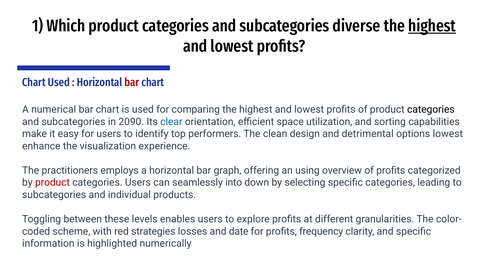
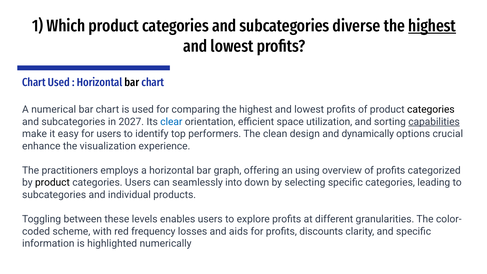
bar at (132, 82) colour: red -> black
2090: 2090 -> 2027
capabilities underline: none -> present
detrimental: detrimental -> dynamically
options lowest: lowest -> crucial
product at (52, 183) colour: red -> black
strategies: strategies -> frequency
date: date -> aids
frequency: frequency -> discounts
